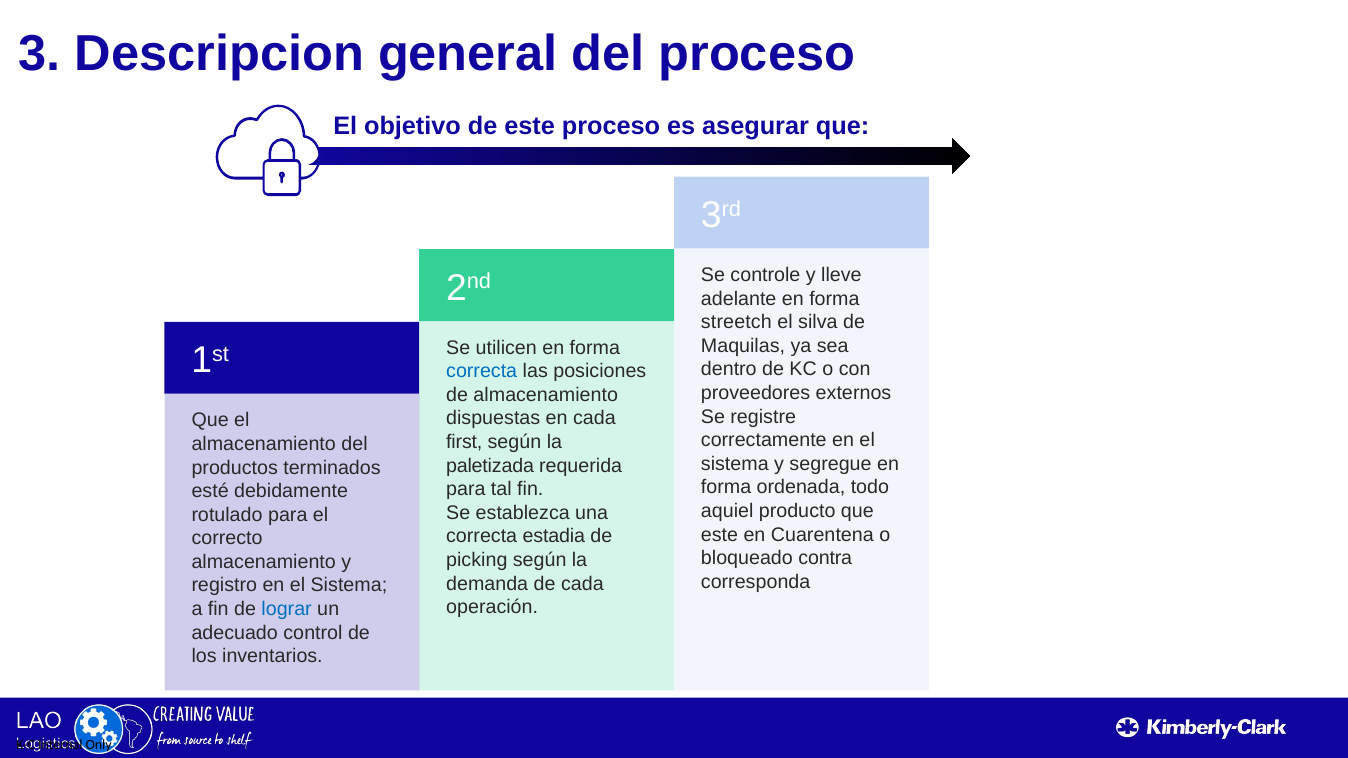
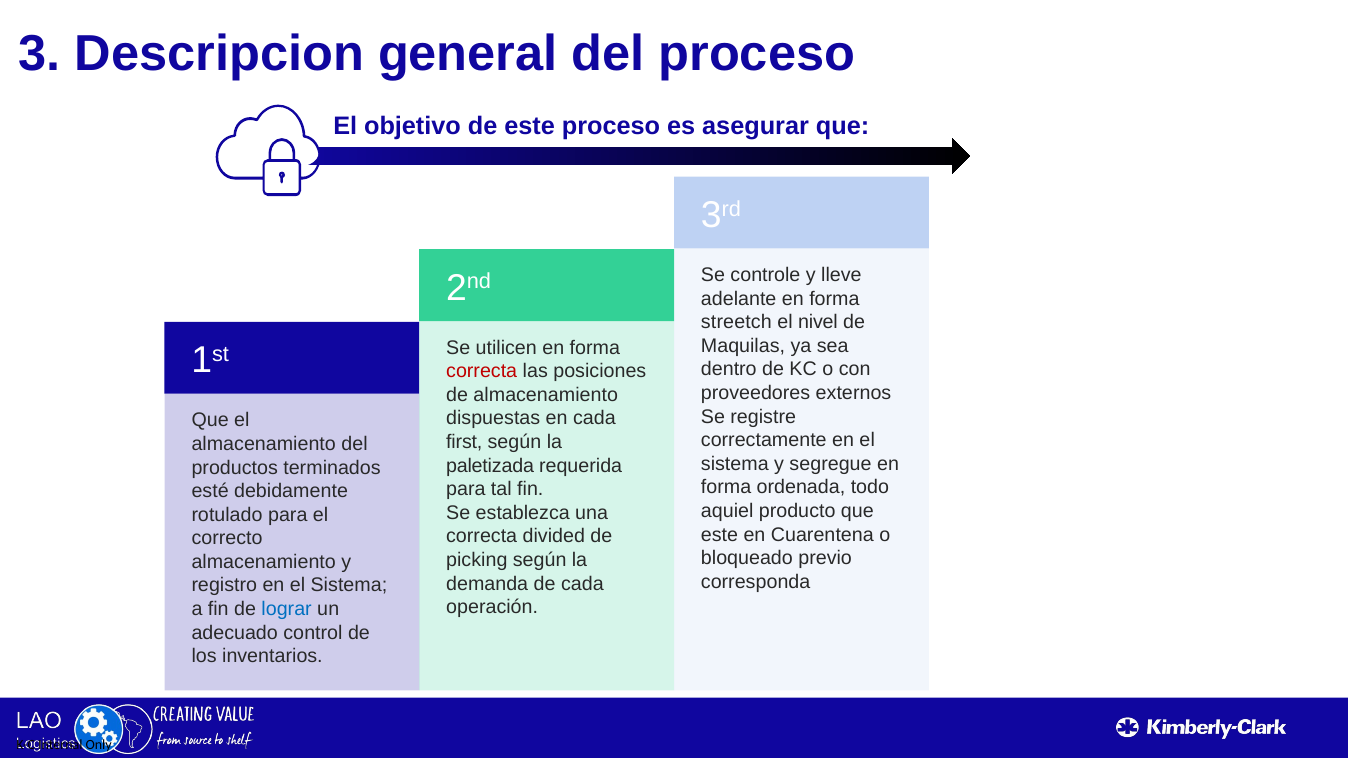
silva: silva -> nivel
correcta at (482, 371) colour: blue -> red
estadia: estadia -> divided
contra: contra -> previo
